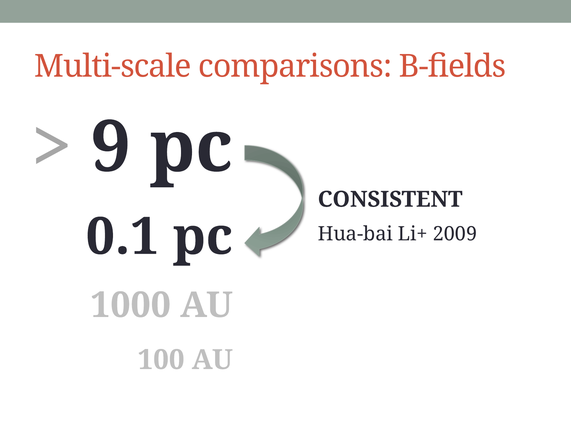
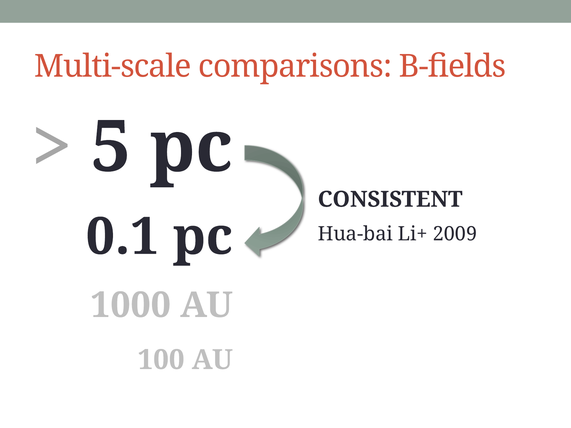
9: 9 -> 5
